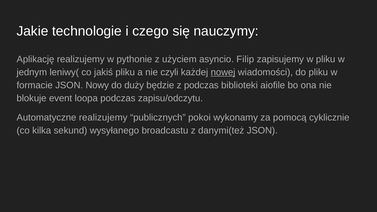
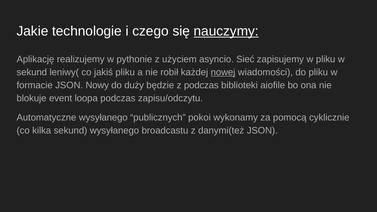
nauczymy underline: none -> present
Filip: Filip -> Sieć
jednym at (32, 72): jednym -> sekund
czyli: czyli -> robił
Automatyczne realizujemy: realizujemy -> wysyłanego
